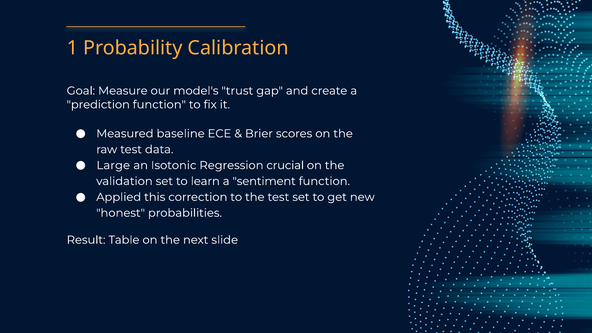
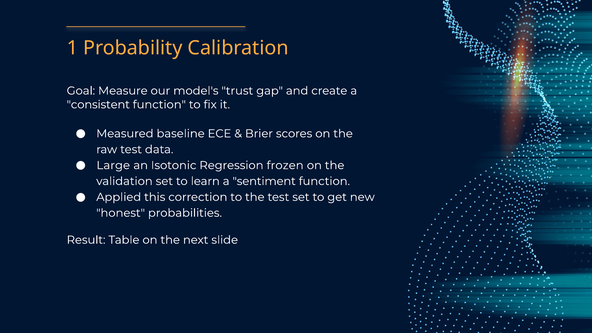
prediction: prediction -> consistent
crucial: crucial -> frozen
